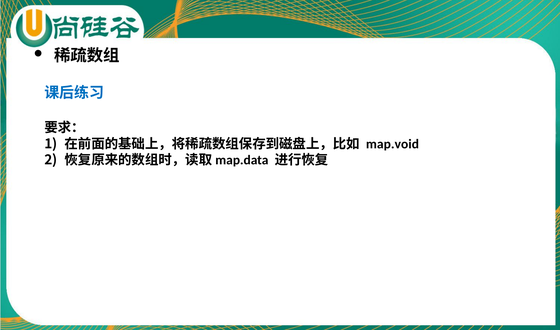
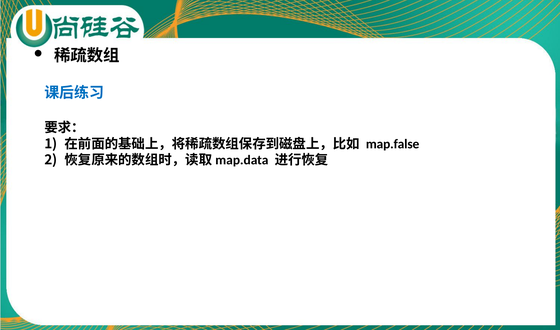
map.void: map.void -> map.false
